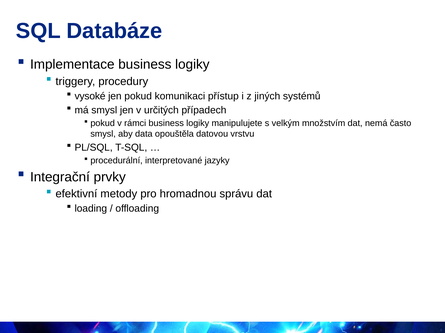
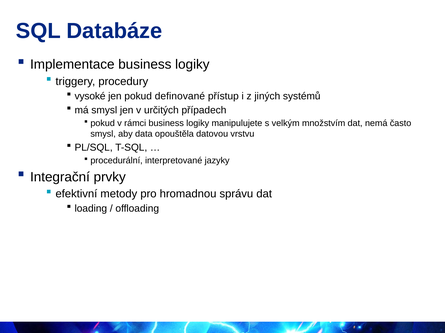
komunikaci: komunikaci -> definované
